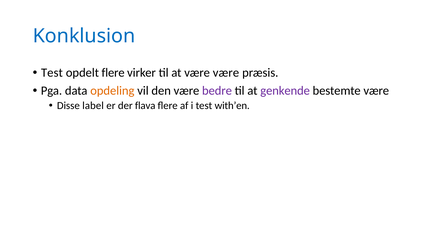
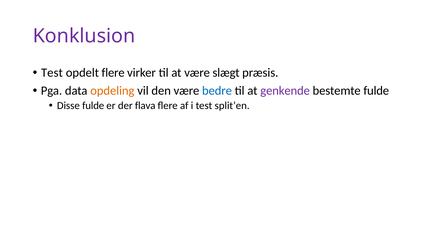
Konklusion colour: blue -> purple
være være: være -> slægt
bedre colour: purple -> blue
bestemte være: være -> fulde
Disse label: label -> fulde
with’en: with’en -> split’en
